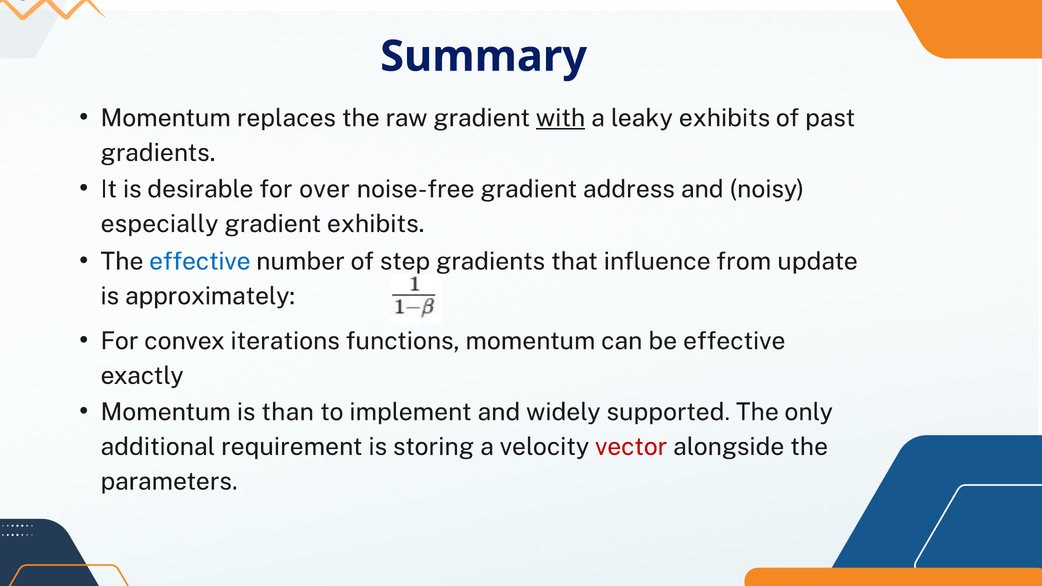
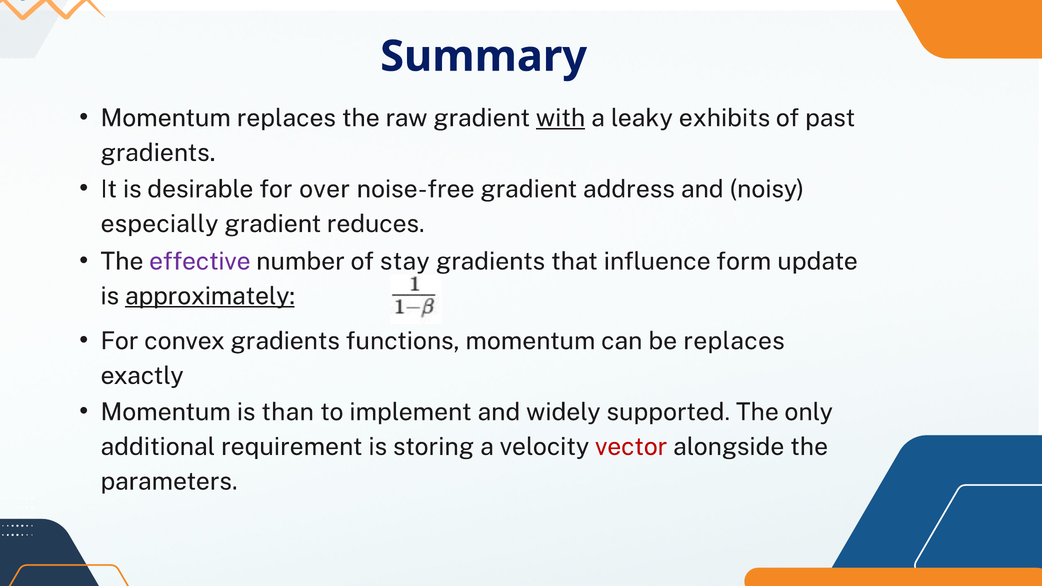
gradient exhibits: exhibits -> reduces
effective at (200, 261) colour: blue -> purple
step: step -> stay
from: from -> form
approximately underline: none -> present
convex iterations: iterations -> gradients
be effective: effective -> replaces
